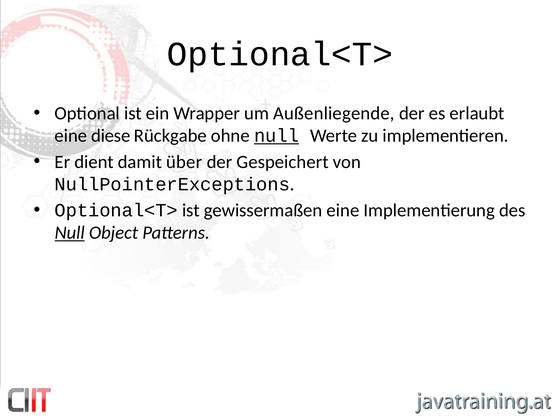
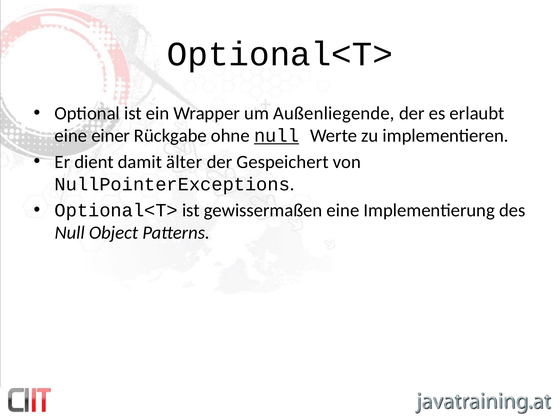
diese: diese -> einer
über: über -> älter
Null at (70, 233) underline: present -> none
